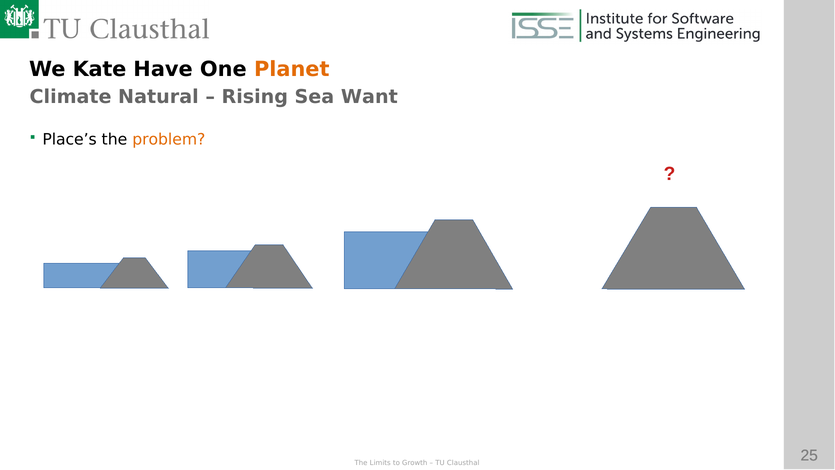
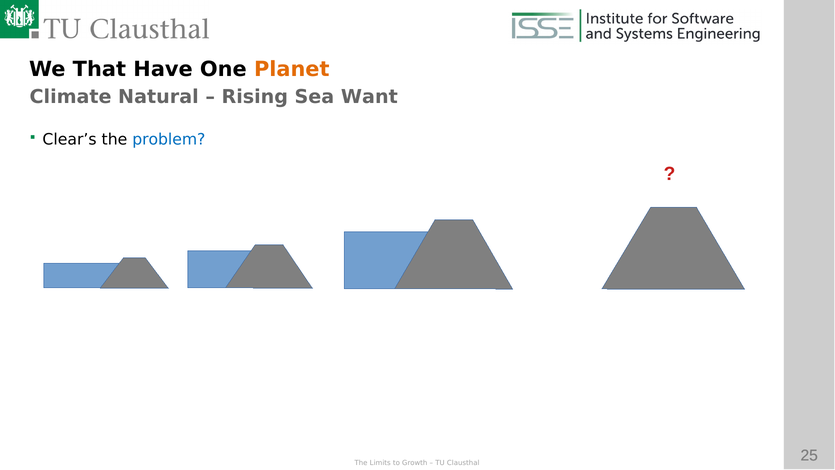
Kate: Kate -> That
Place’s: Place’s -> Clear’s
problem colour: orange -> blue
